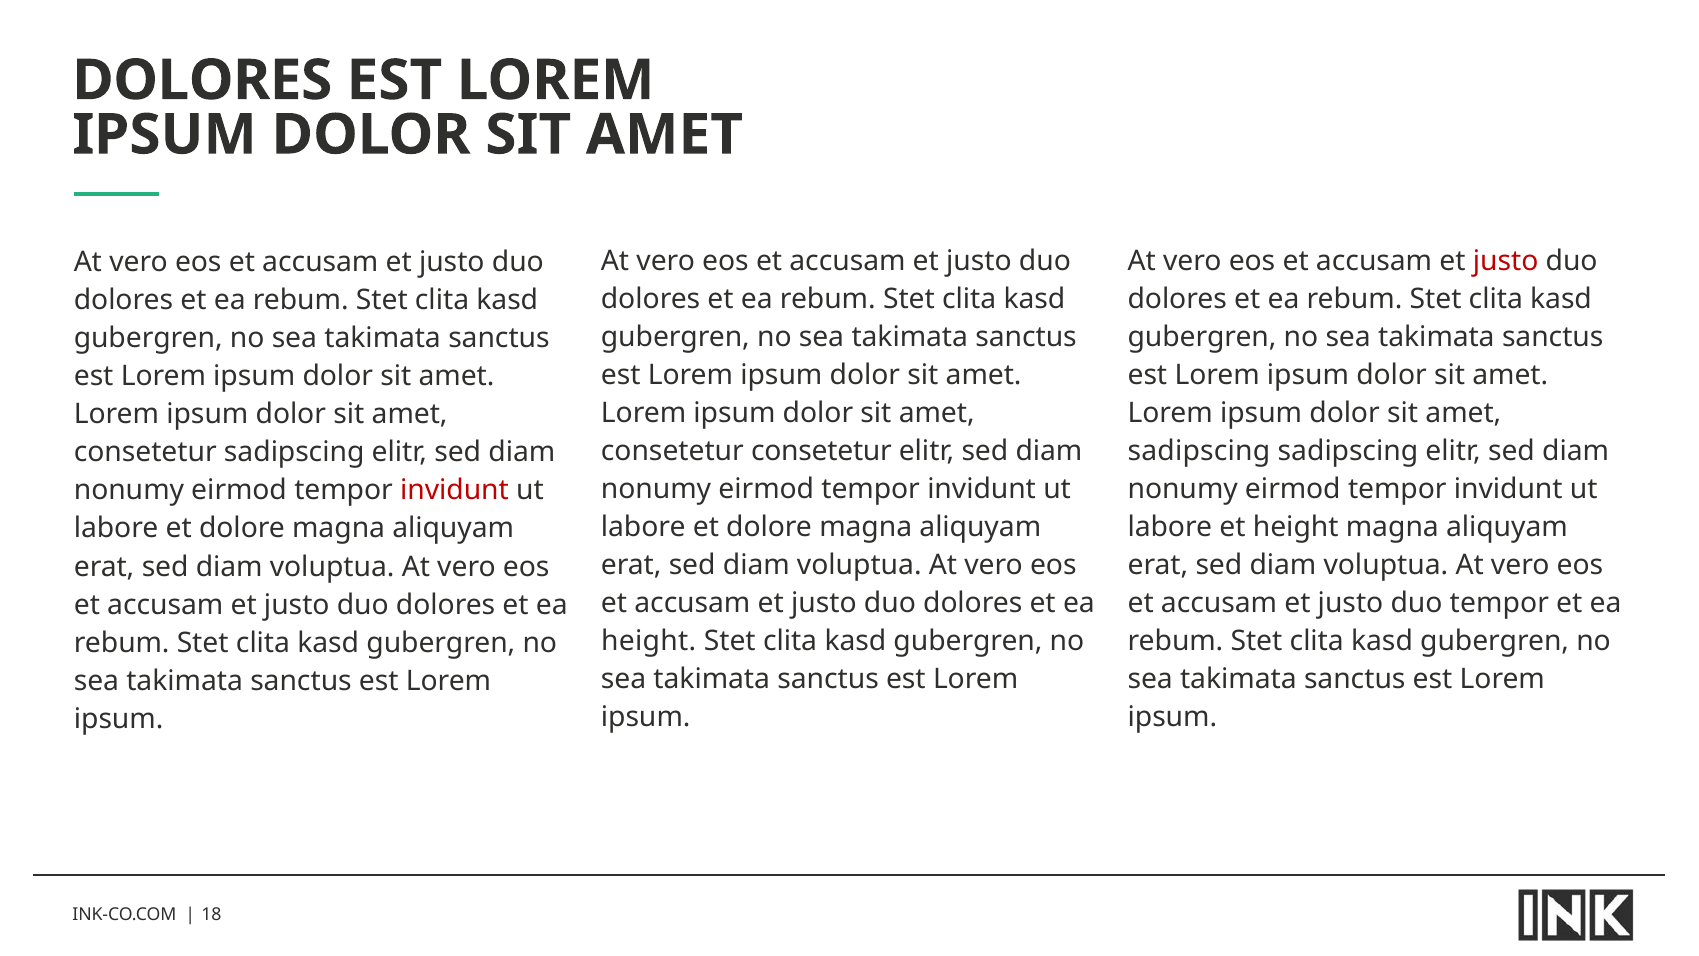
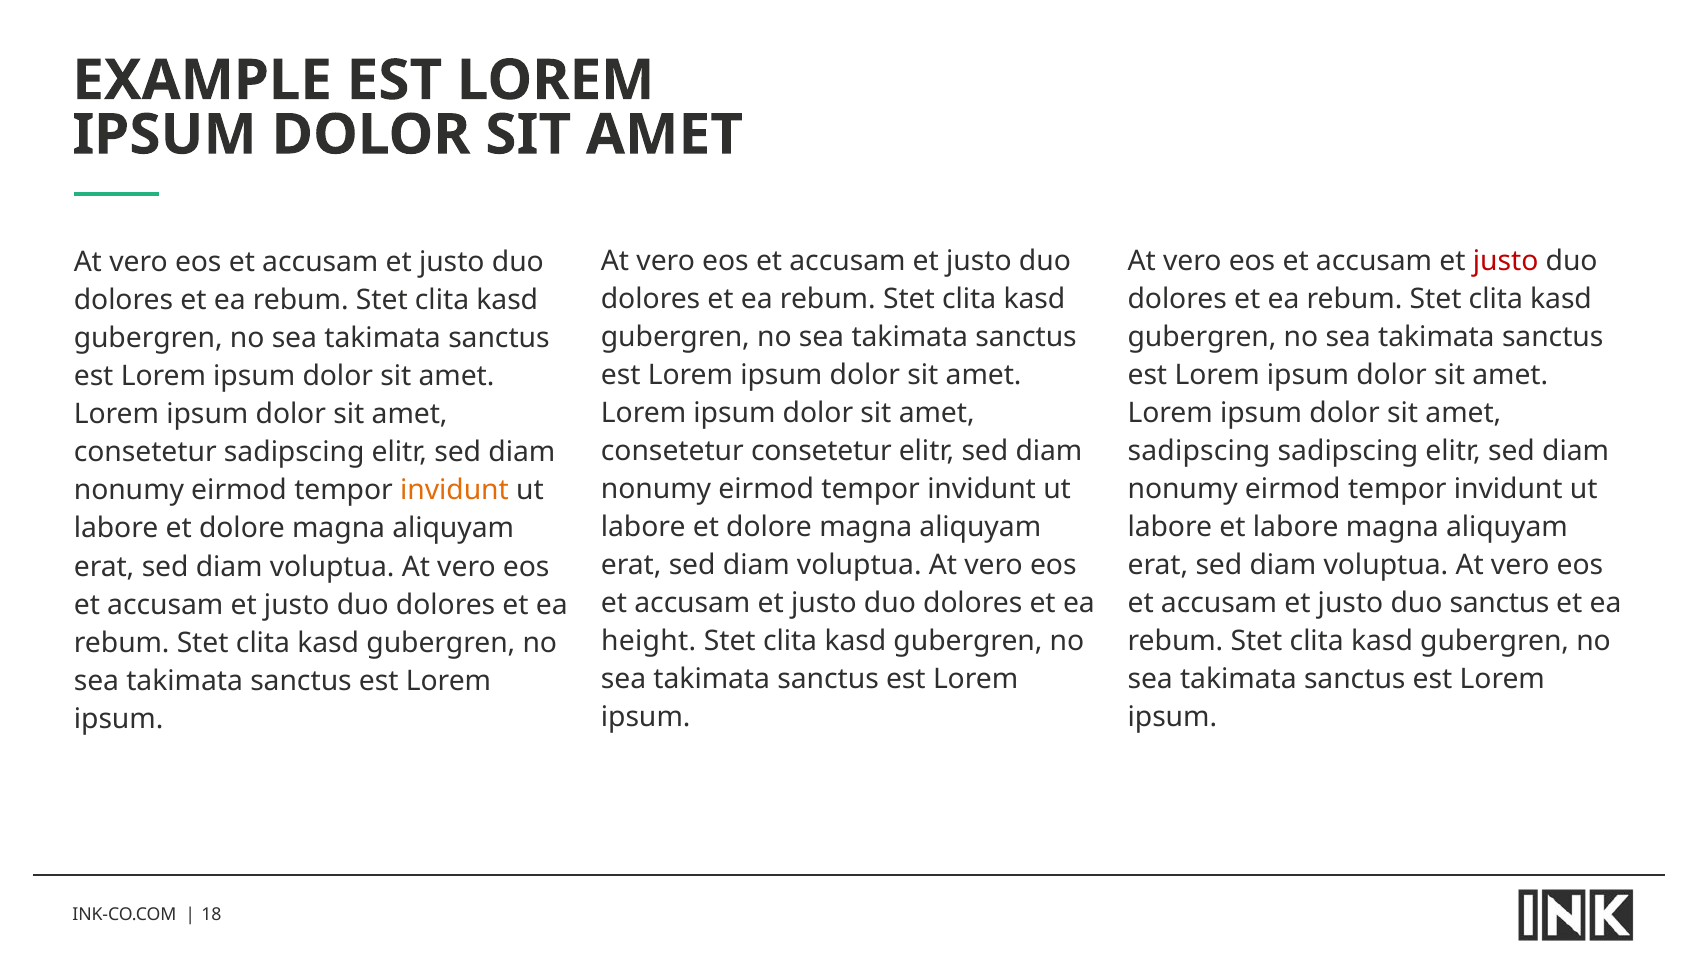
DOLORES at (202, 80): DOLORES -> EXAMPLE
invidunt at (455, 490) colour: red -> orange
et height: height -> labore
duo tempor: tempor -> sanctus
